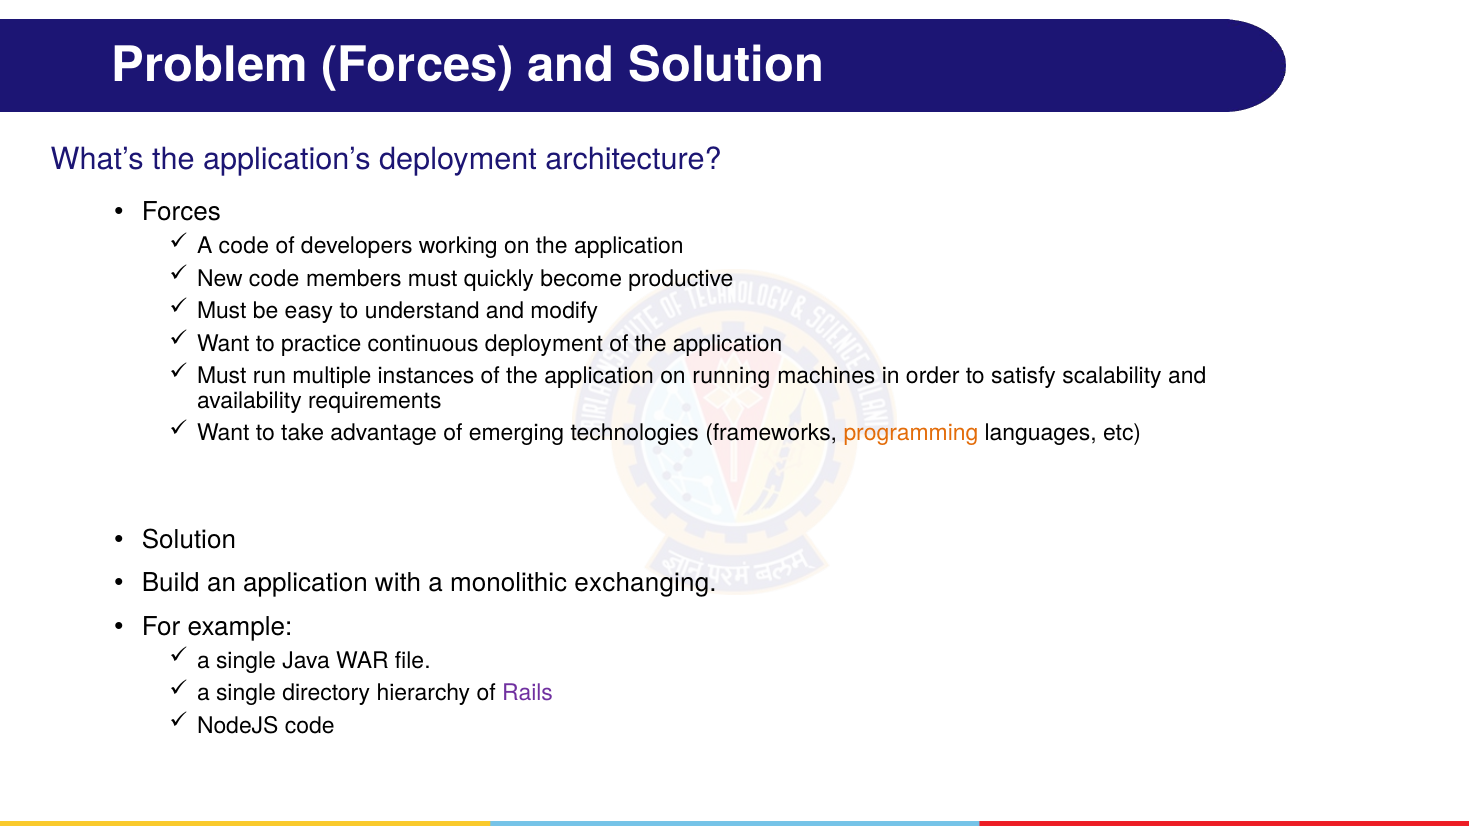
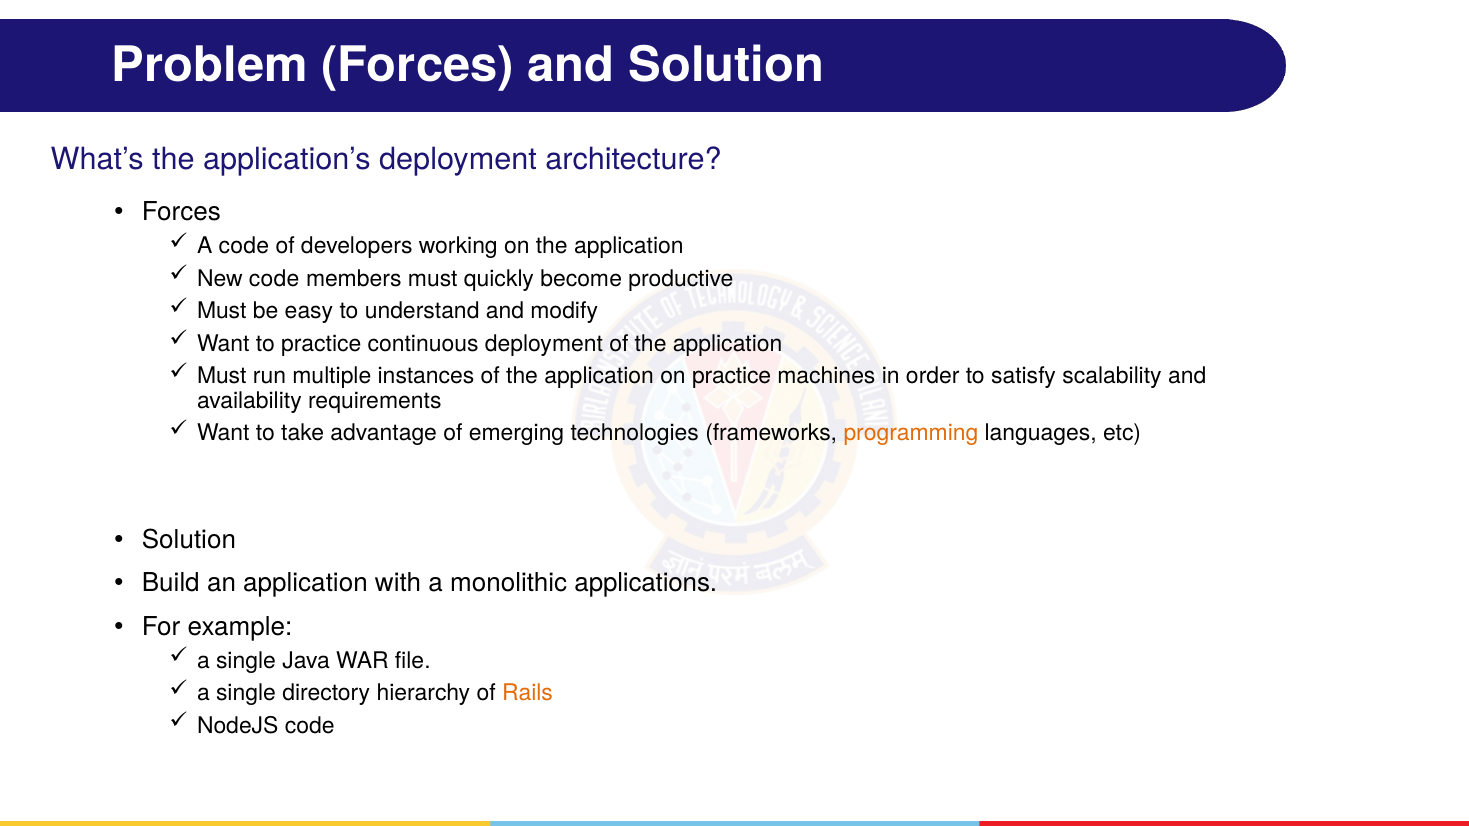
on running: running -> practice
exchanging: exchanging -> applications
Rails colour: purple -> orange
